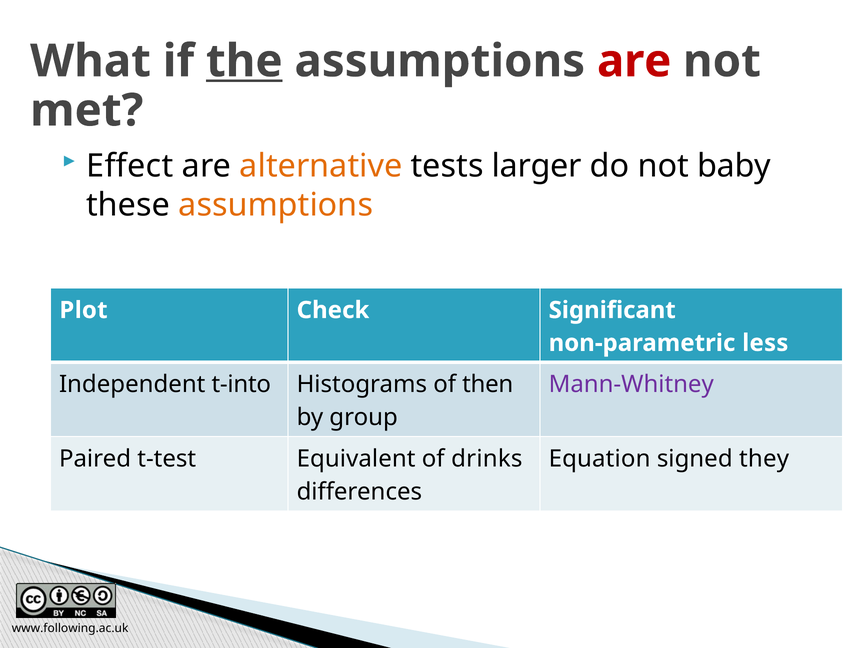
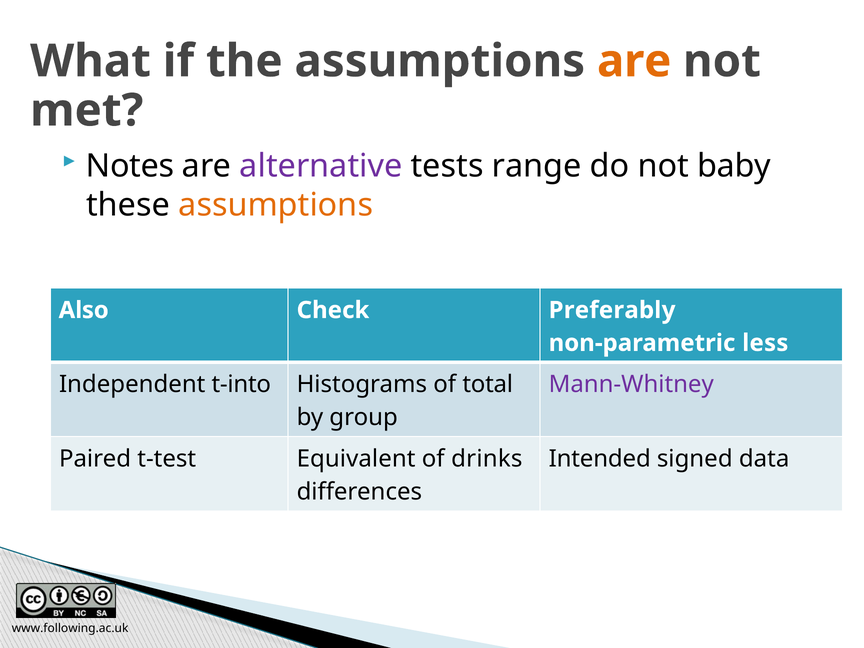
the underline: present -> none
are at (634, 61) colour: red -> orange
Effect: Effect -> Notes
alternative colour: orange -> purple
larger: larger -> range
Plot: Plot -> Also
Significant: Significant -> Preferably
then: then -> total
Equation: Equation -> Intended
they: they -> data
